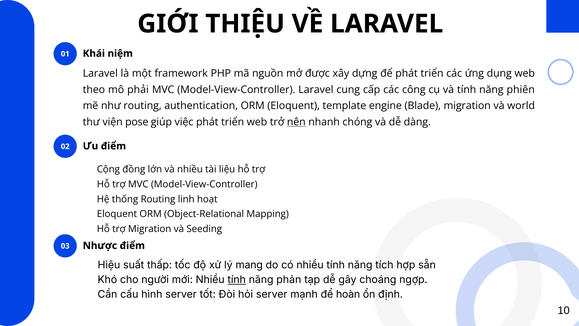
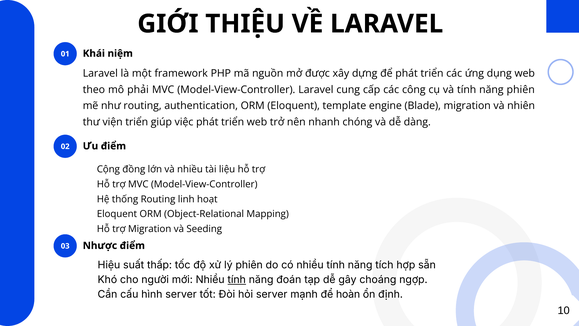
world: world -> nhiên
viện pose: pose -> triển
nên underline: present -> none
lý mang: mang -> phiên
phản: phản -> đoán
